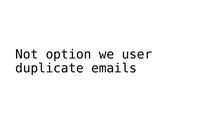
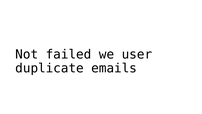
option: option -> failed
